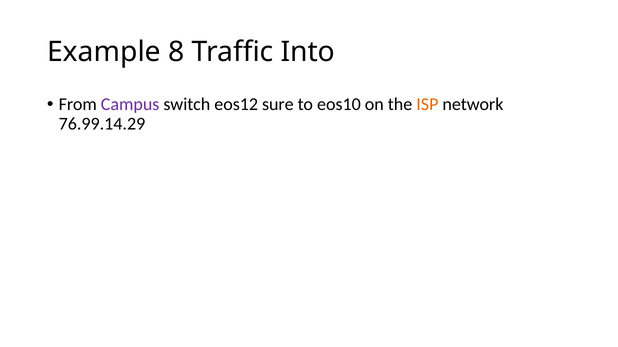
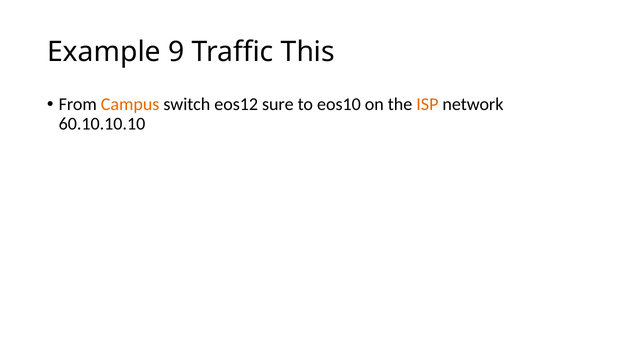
8: 8 -> 9
Into: Into -> This
Campus colour: purple -> orange
76.99.14.29: 76.99.14.29 -> 60.10.10.10
